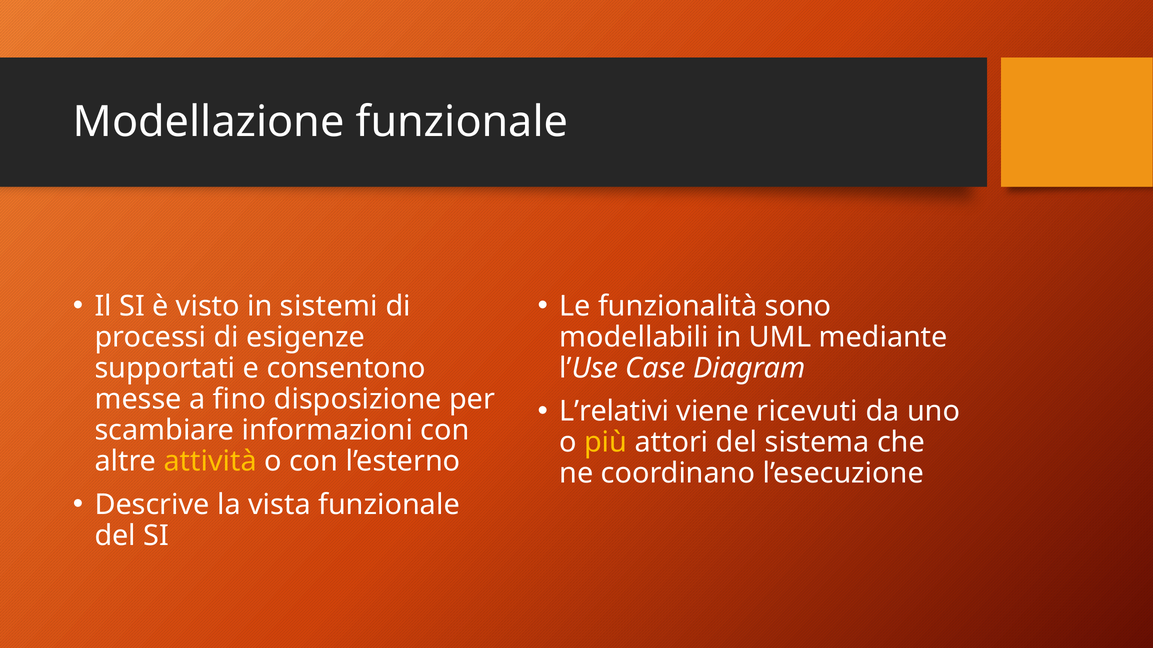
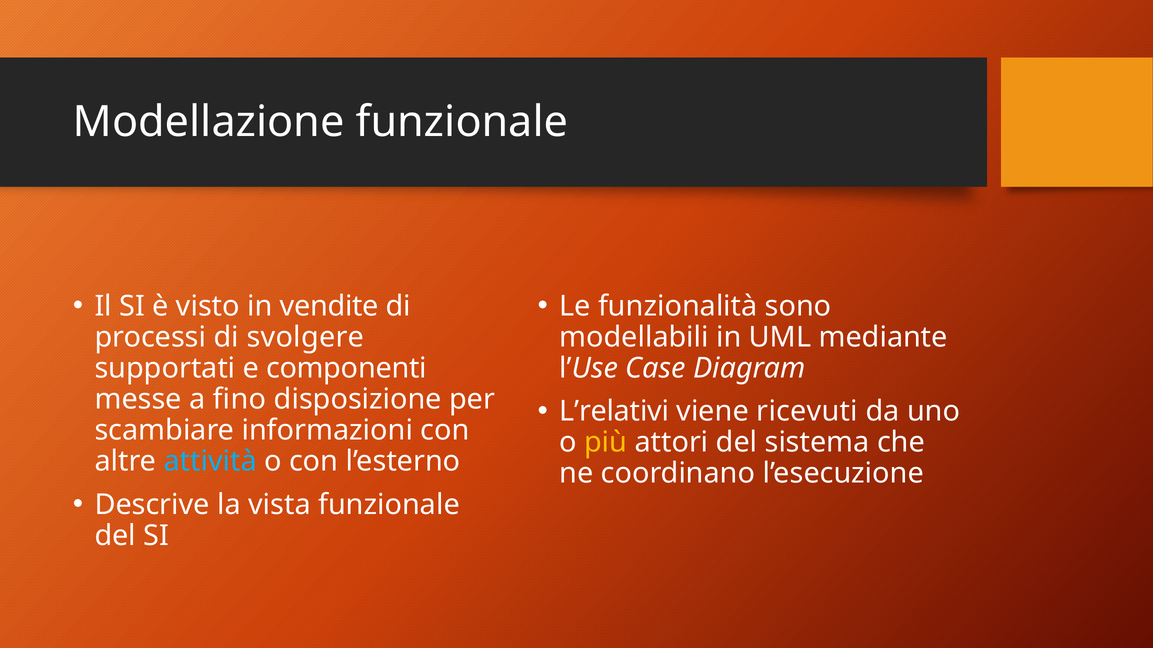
sistemi: sistemi -> vendite
esigenze: esigenze -> svolgere
consentono: consentono -> componenti
attività colour: yellow -> light blue
